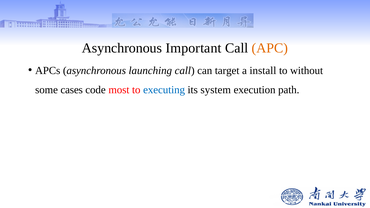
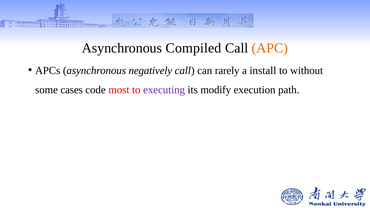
Important: Important -> Compiled
launching: launching -> negatively
target: target -> rarely
executing colour: blue -> purple
system: system -> modify
